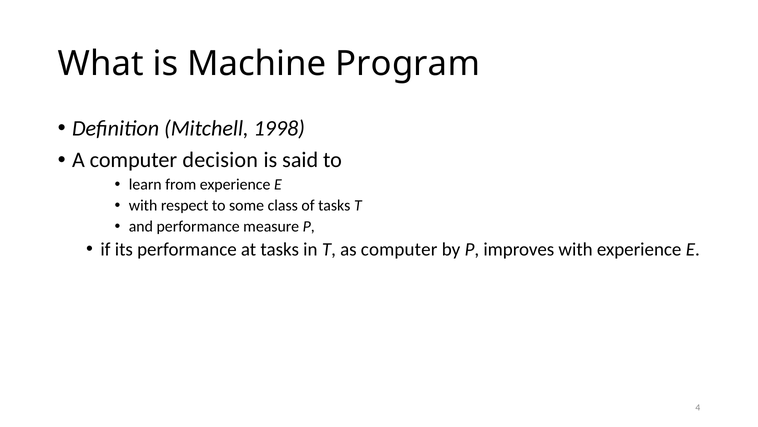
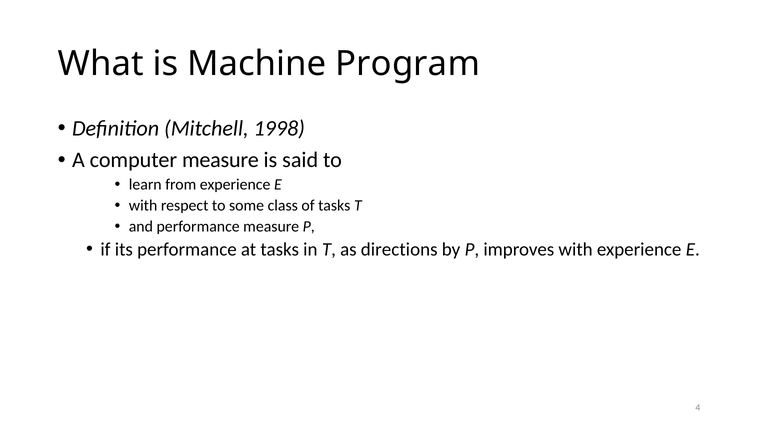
computer decision: decision -> measure
as computer: computer -> directions
